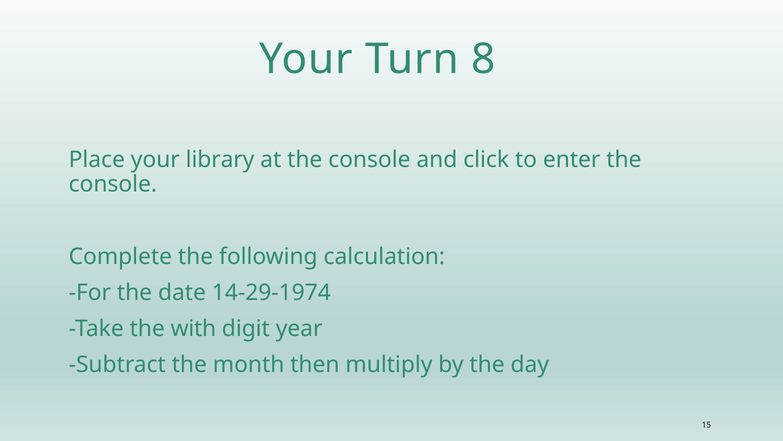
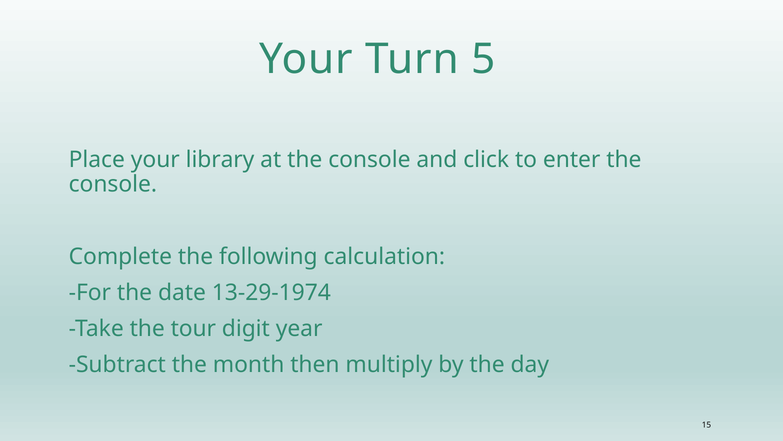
8: 8 -> 5
14-29-1974: 14-29-1974 -> 13-29-1974
with: with -> tour
